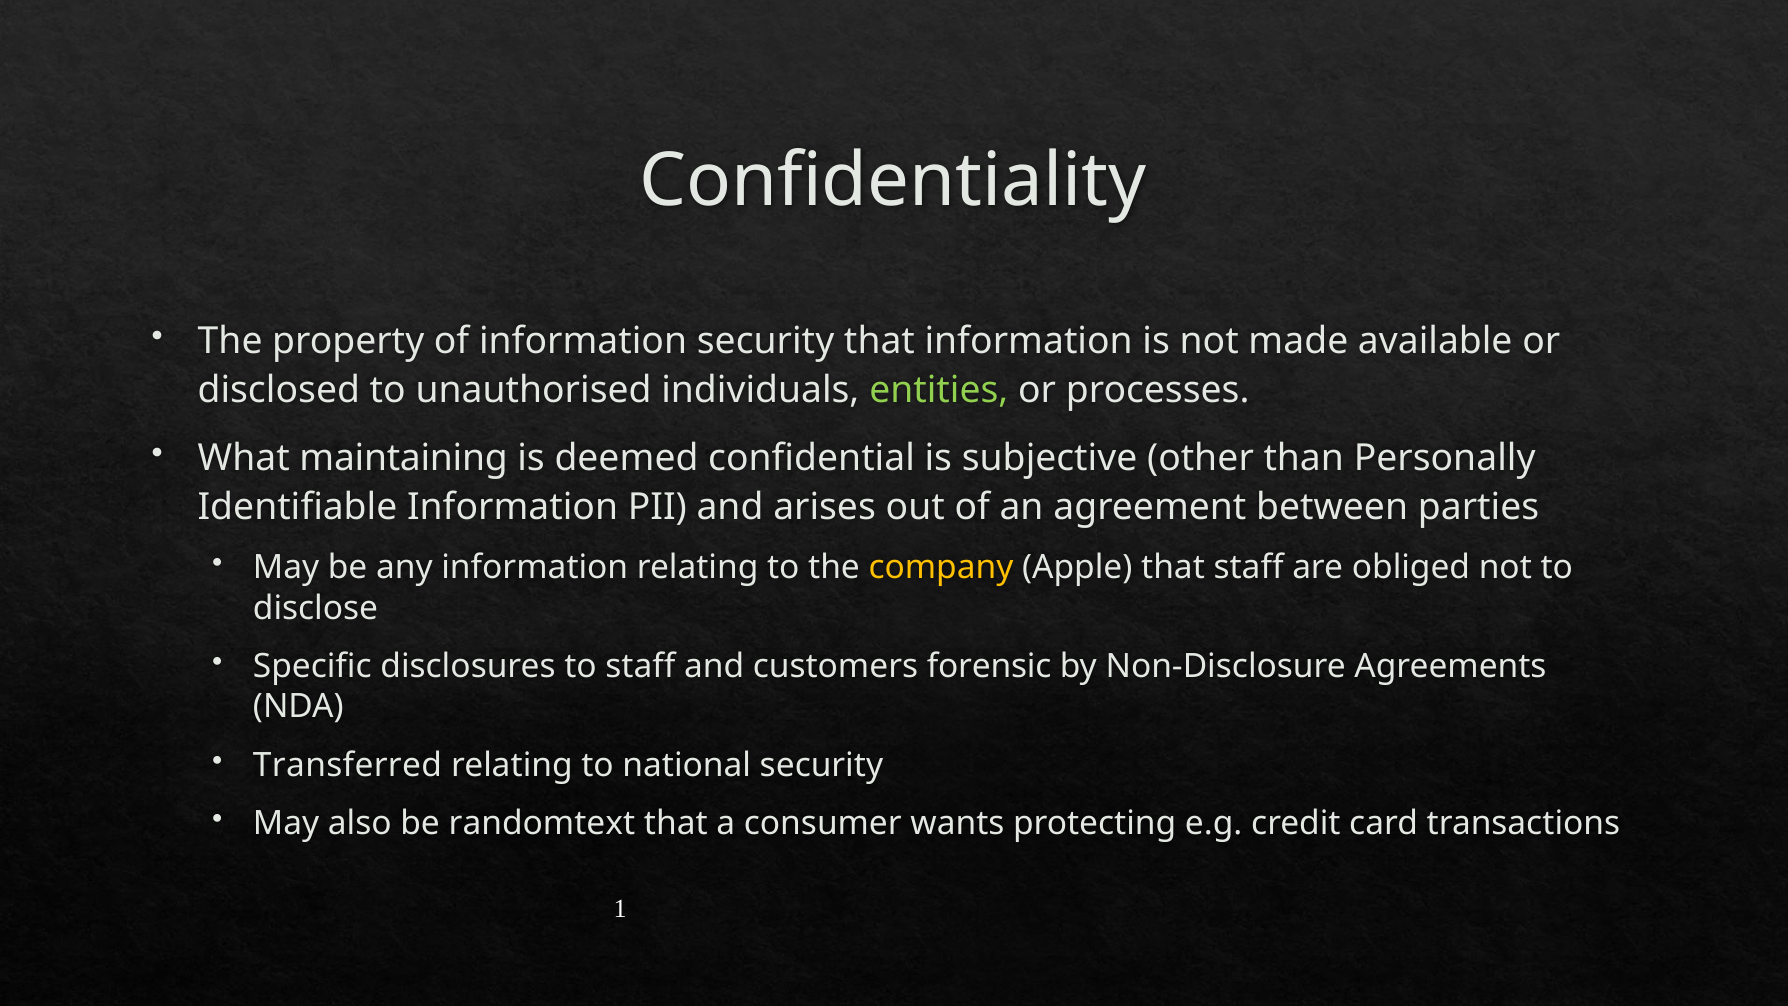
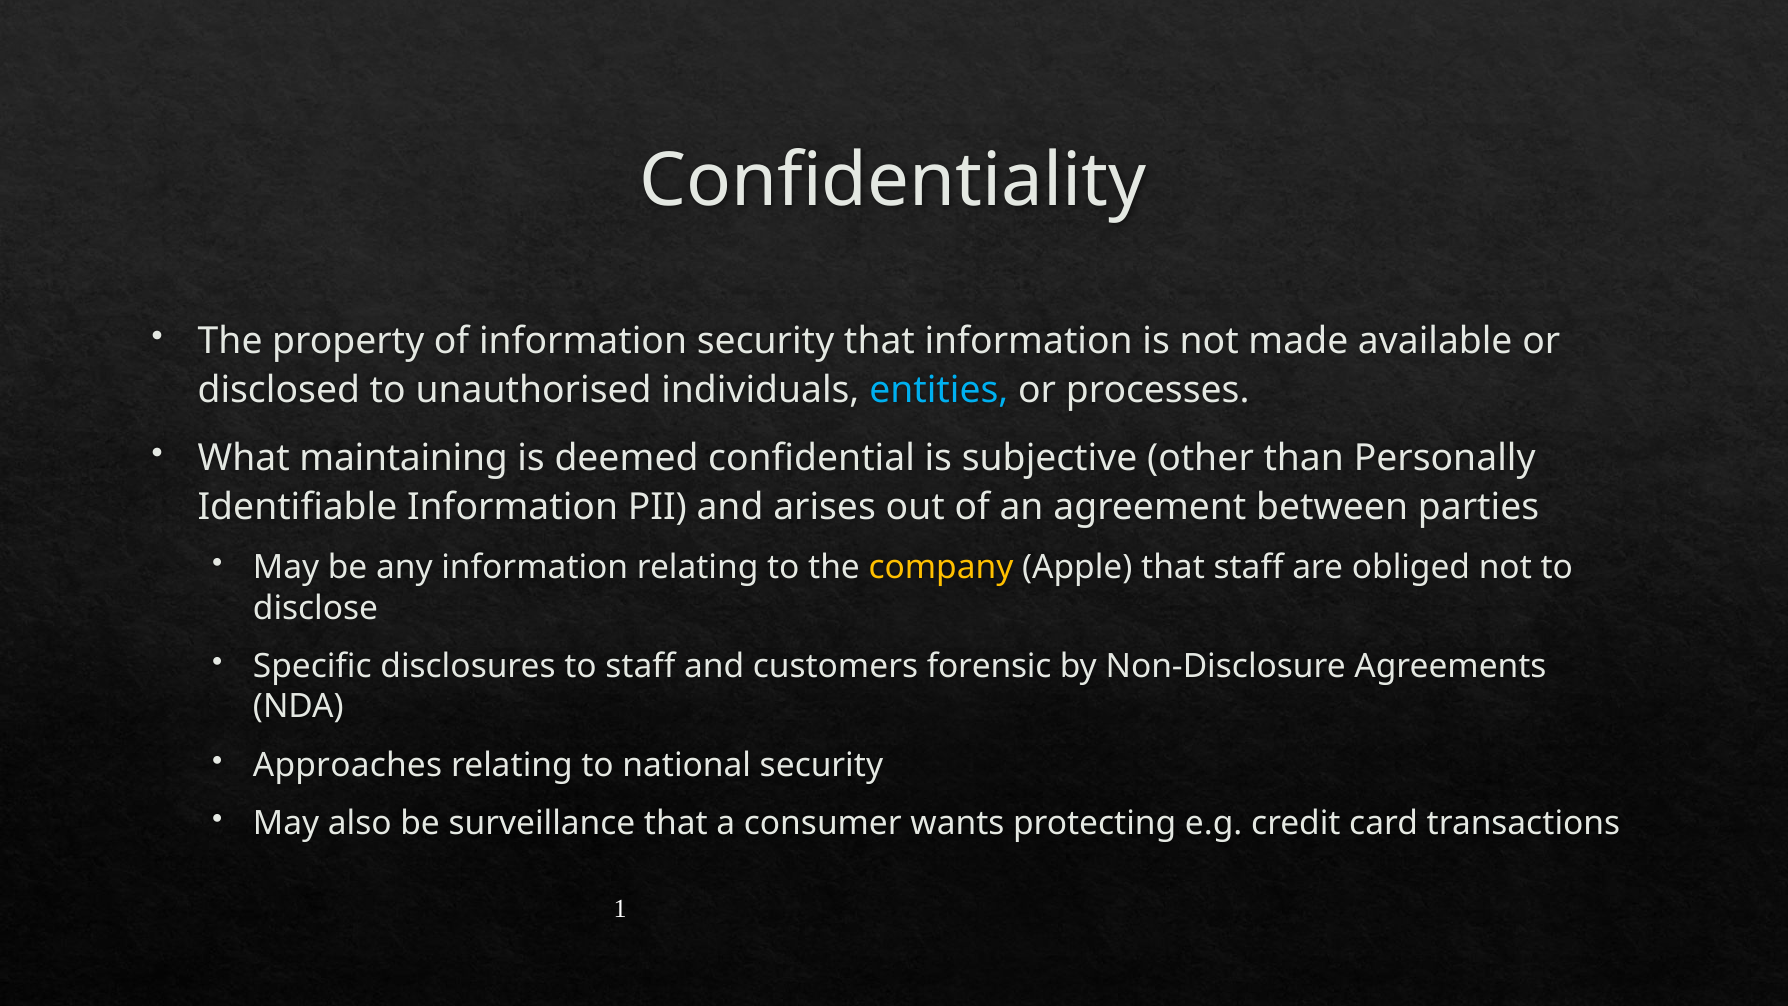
entities colour: light green -> light blue
Transferred: Transferred -> Approaches
randomtext: randomtext -> surveillance
